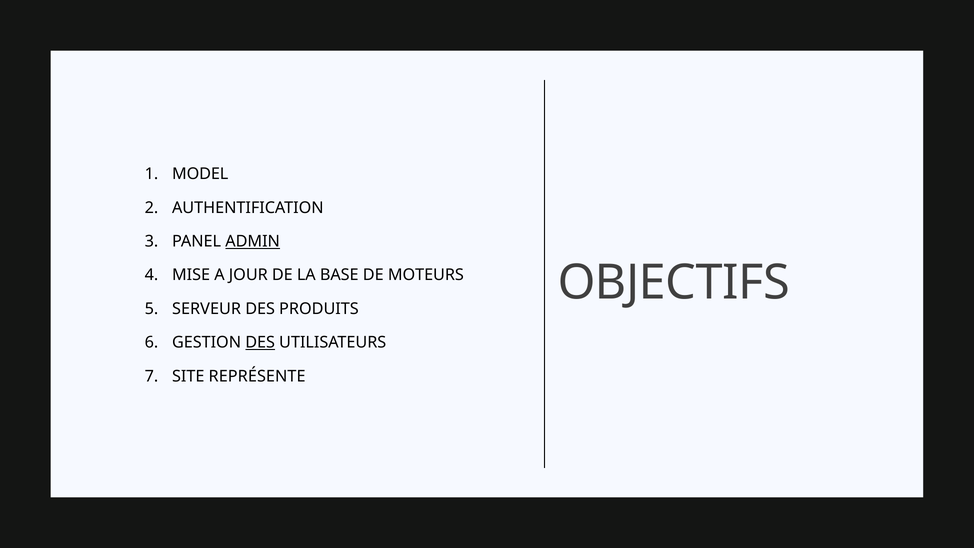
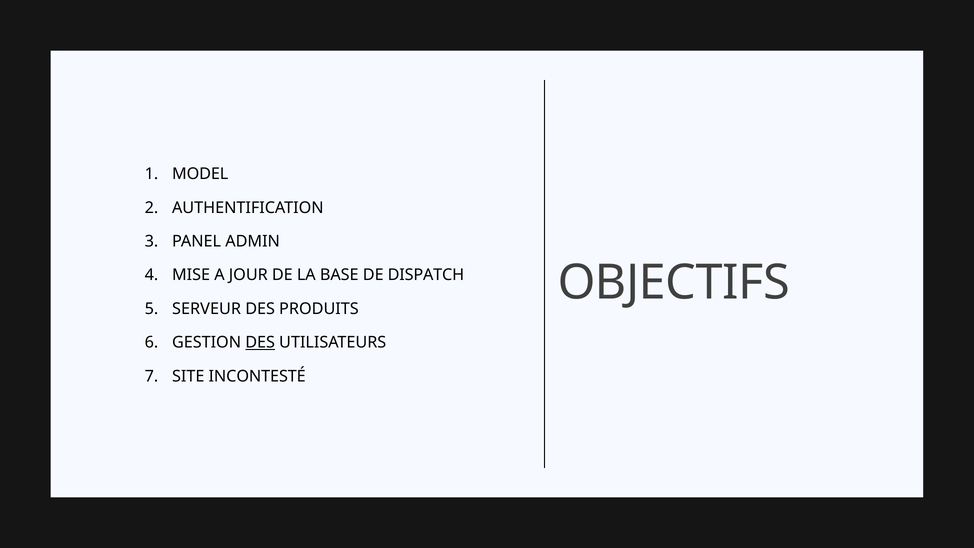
ADMIN underline: present -> none
MOTEURS: MOTEURS -> DISPATCH
REPRÉSENTE: REPRÉSENTE -> INCONTESTÉ
